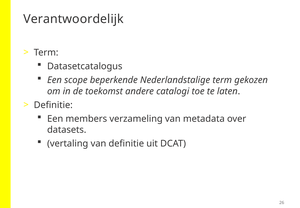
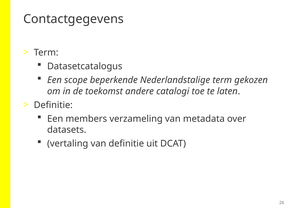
Verantwoordelijk: Verantwoordelijk -> Contactgegevens
